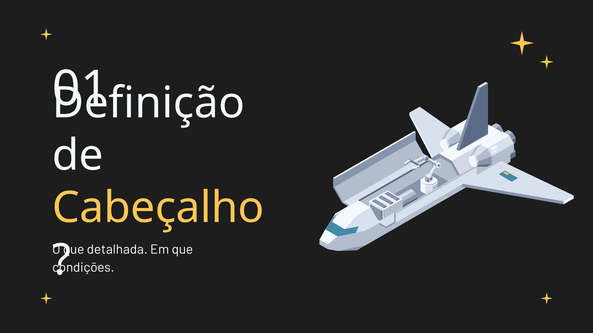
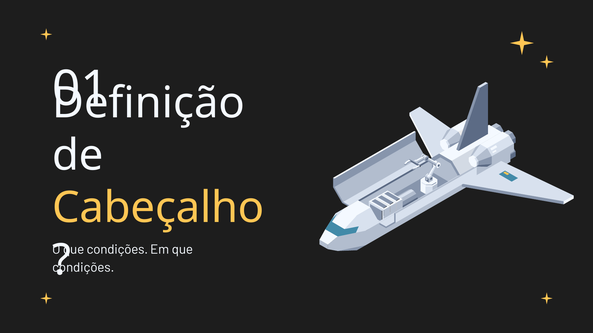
detalhada at (117, 250): detalhada -> condições
